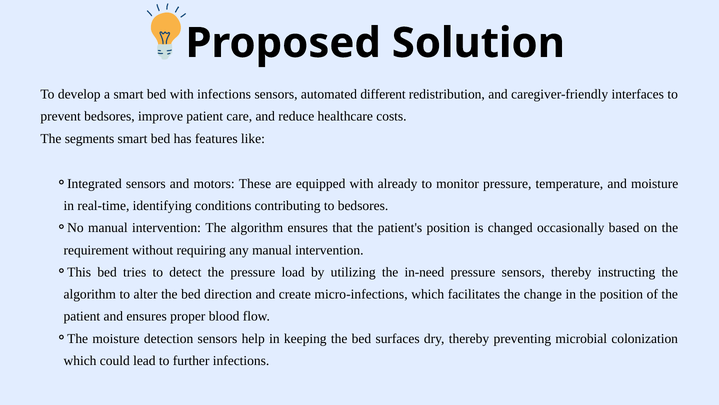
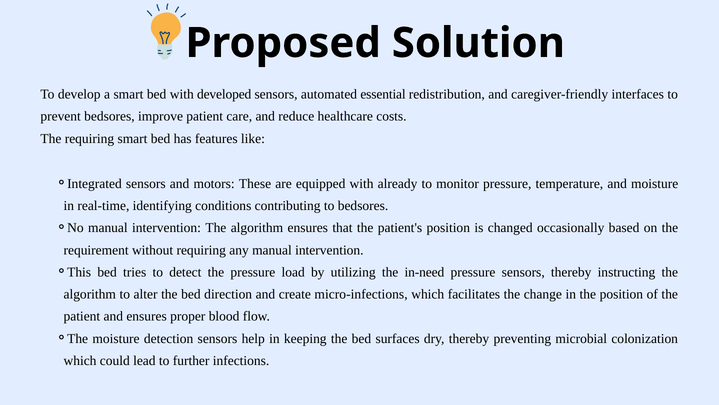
with infections: infections -> developed
different: different -> essential
The segments: segments -> requiring
